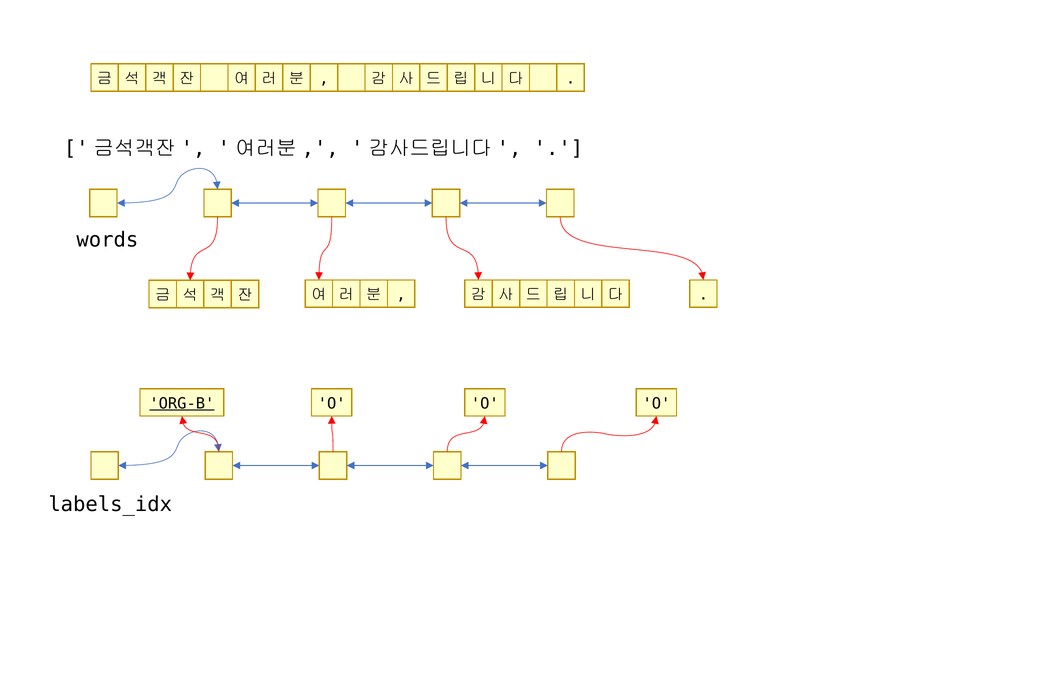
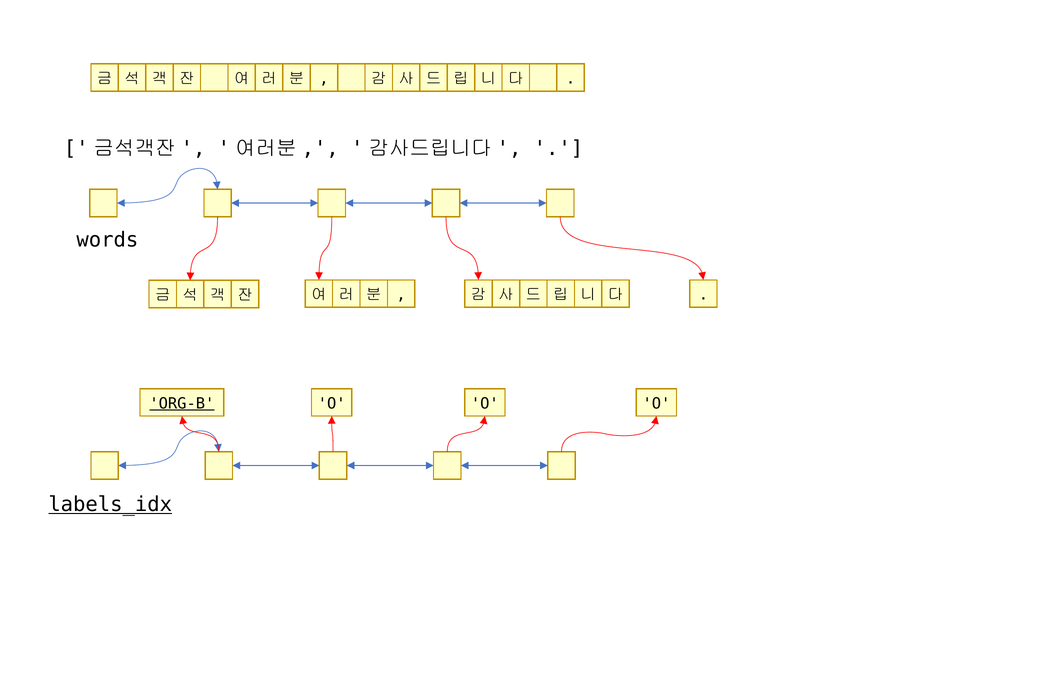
labels_idx underline: none -> present
